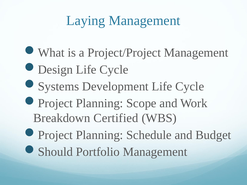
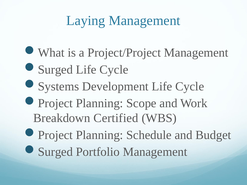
Design at (55, 70): Design -> Surged
Should at (55, 152): Should -> Surged
